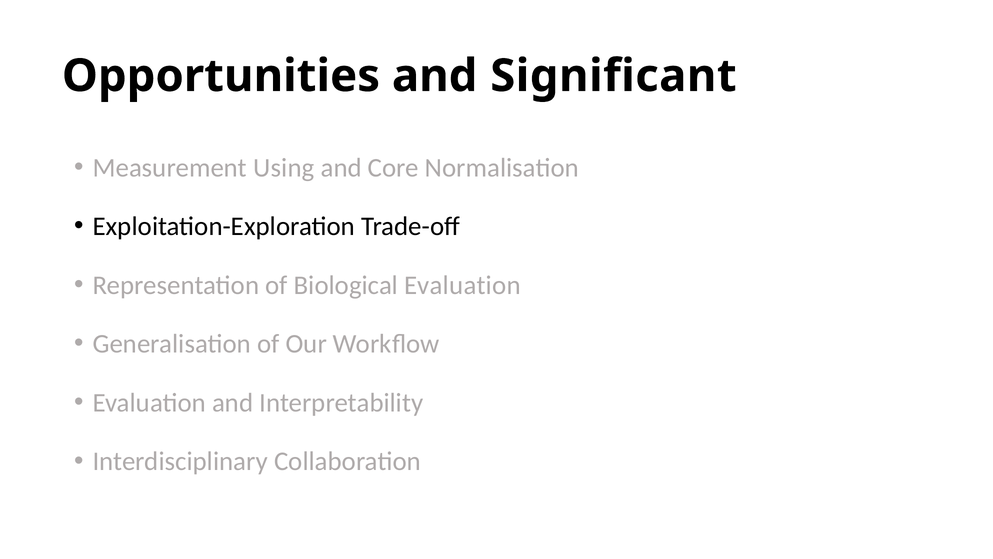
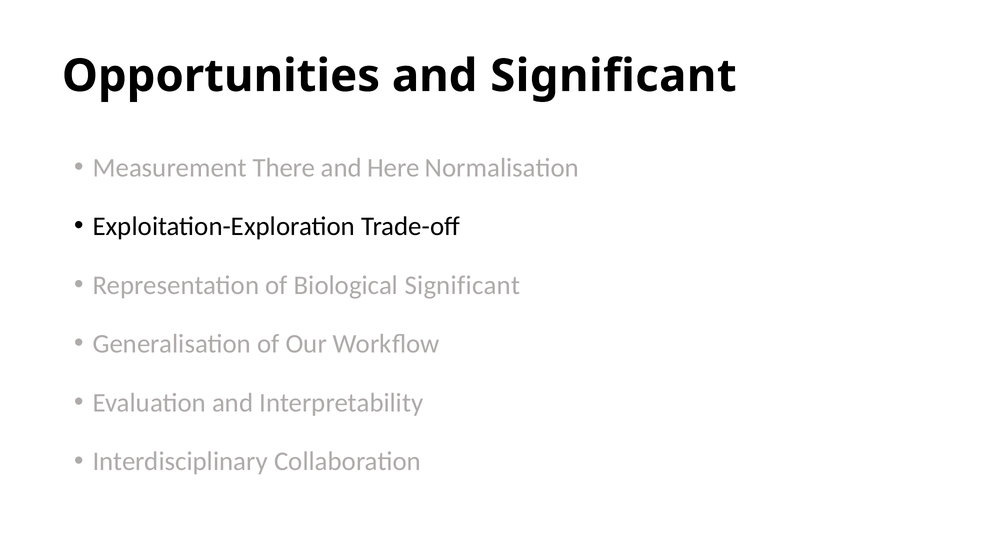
Using: Using -> There
Core: Core -> Here
Biological Evaluation: Evaluation -> Significant
